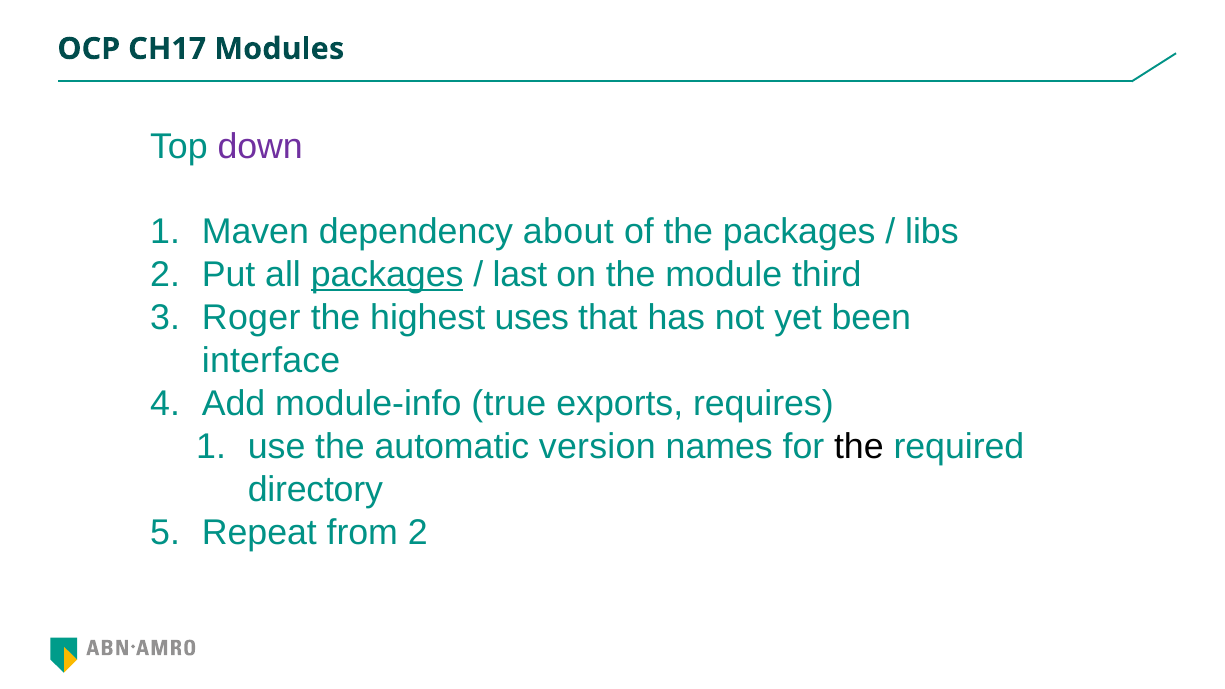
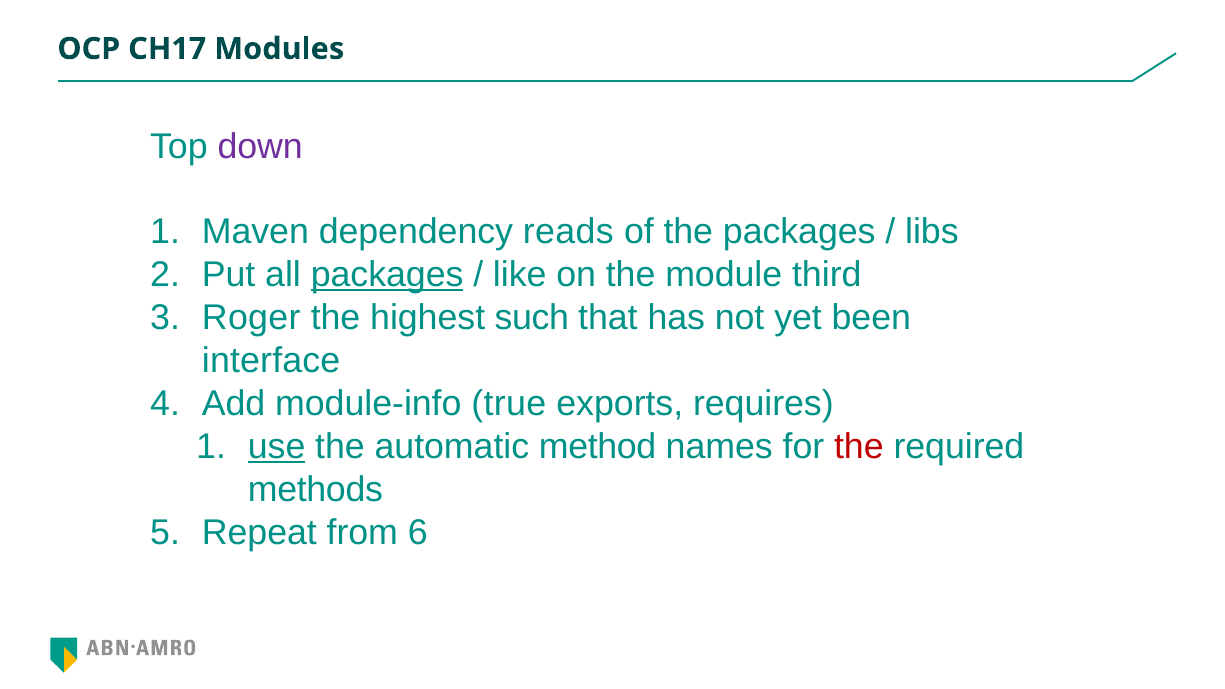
about: about -> reads
last: last -> like
uses: uses -> such
use underline: none -> present
version: version -> method
the at (859, 447) colour: black -> red
directory: directory -> methods
from 2: 2 -> 6
